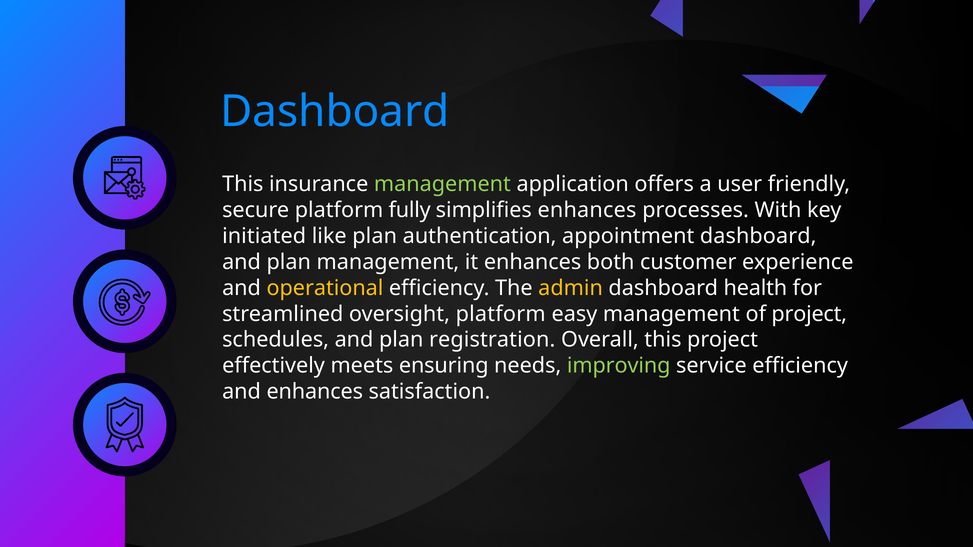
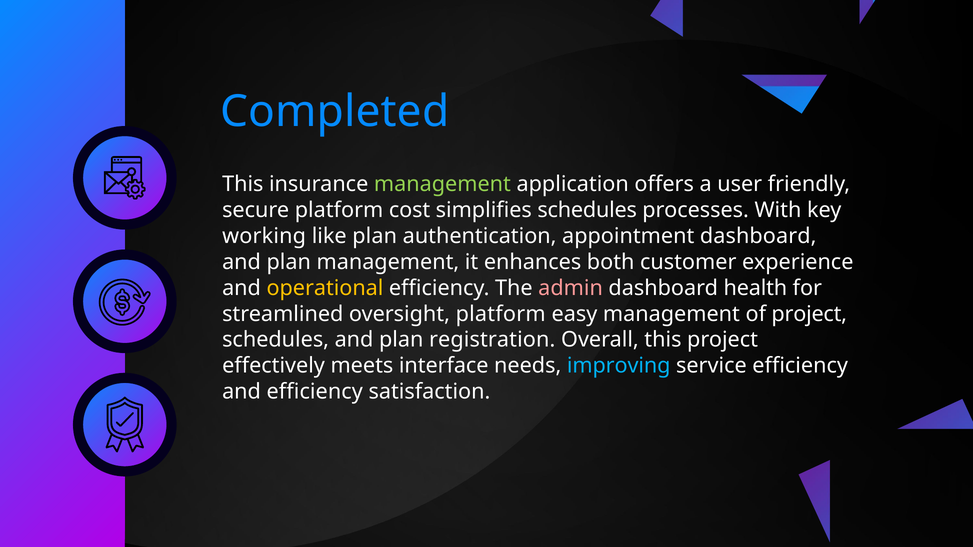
Dashboard at (335, 112): Dashboard -> Completed
fully: fully -> cost
simplifies enhances: enhances -> schedules
initiated: initiated -> working
admin colour: yellow -> pink
ensuring: ensuring -> interface
improving colour: light green -> light blue
and enhances: enhances -> efficiency
